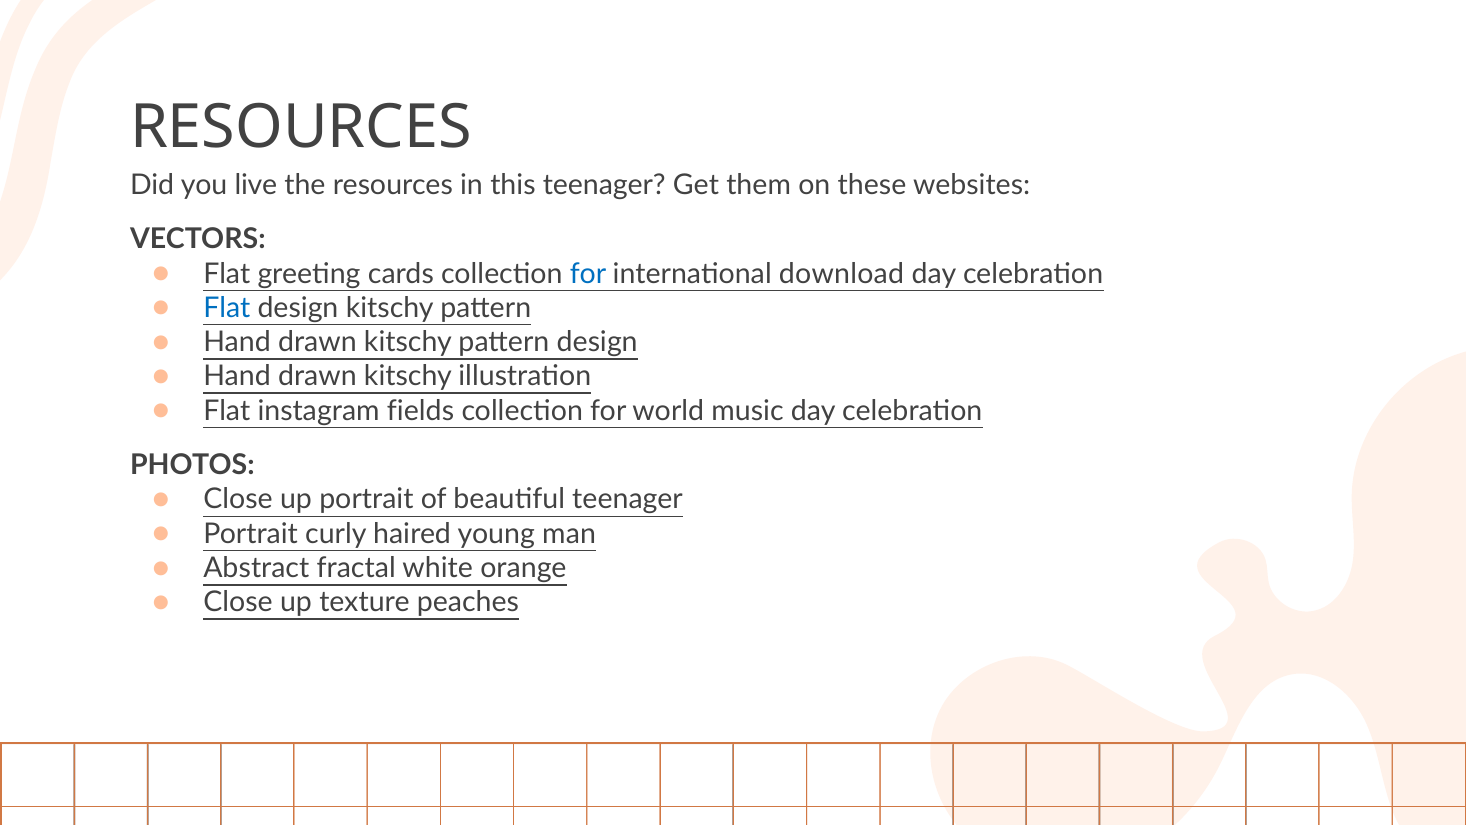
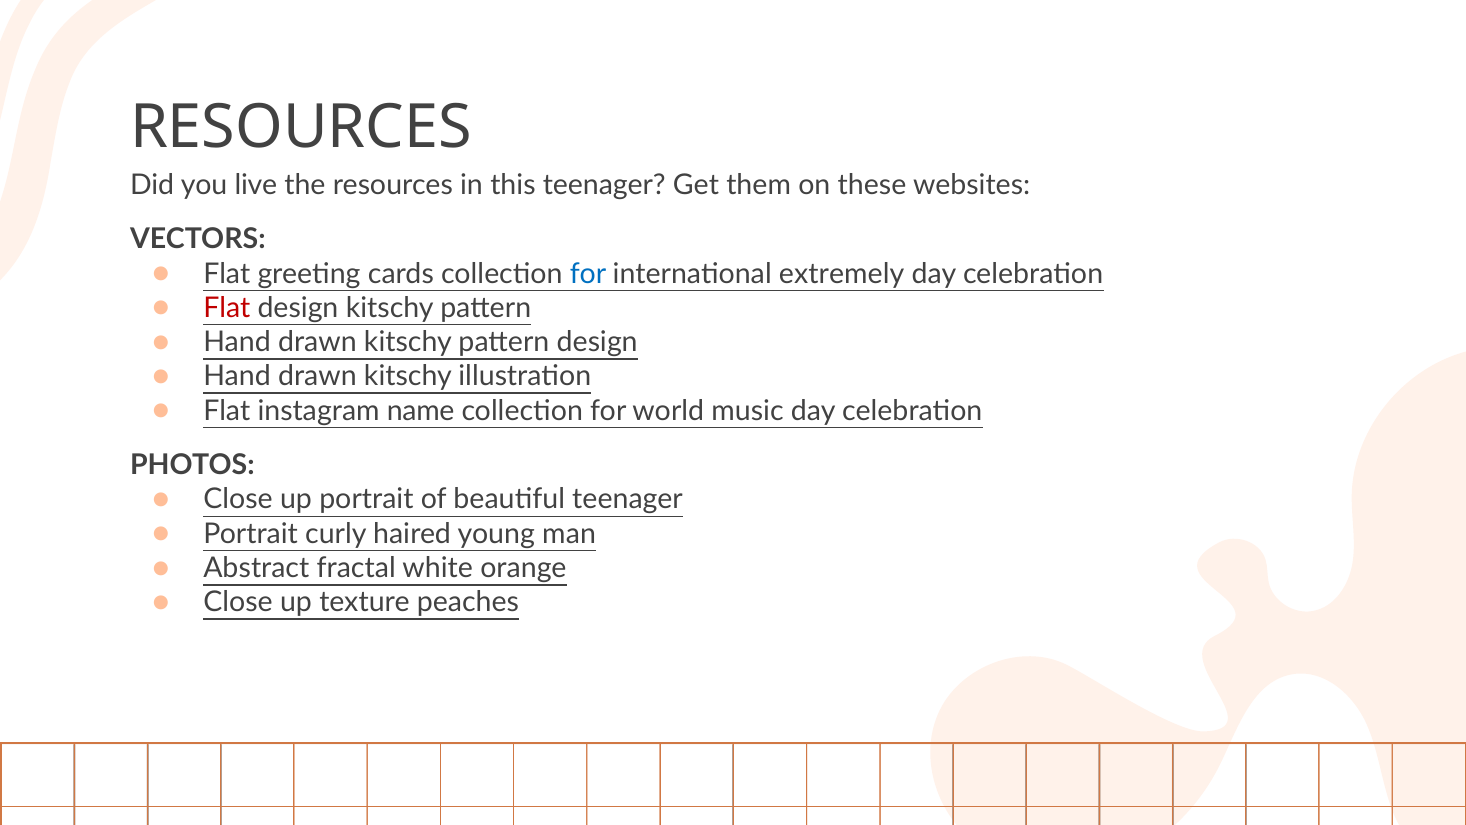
download: download -> extremely
Flat at (227, 308) colour: blue -> red
fields: fields -> name
